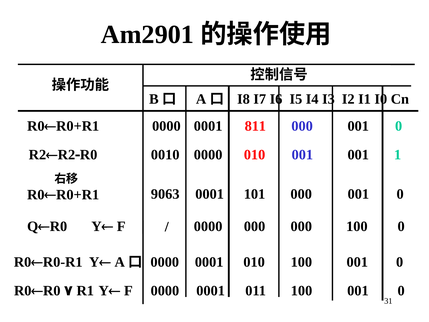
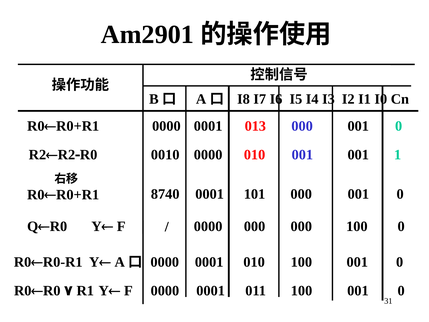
811: 811 -> 013
9063: 9063 -> 8740
